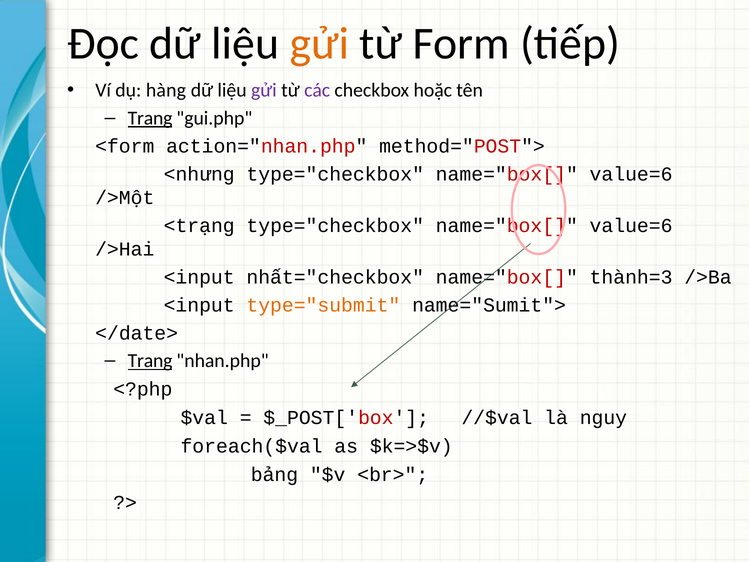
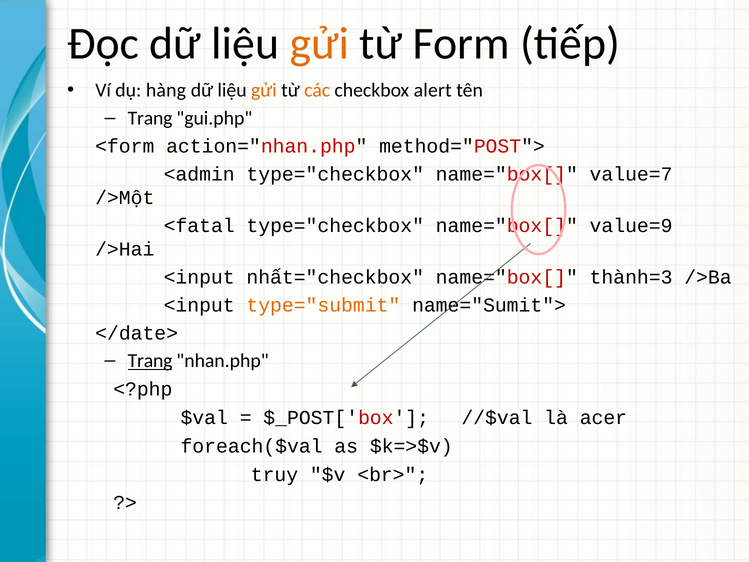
gửi at (264, 90) colour: purple -> orange
các colour: purple -> orange
hoặc: hoặc -> alert
Trang at (150, 118) underline: present -> none
<nhưng: <nhưng -> <admin
value=6 at (631, 174): value=6 -> value=7
<trạng: <trạng -> <fatal
value=6 at (631, 226): value=6 -> value=9
nguy: nguy -> acer
bảng: bảng -> truy
